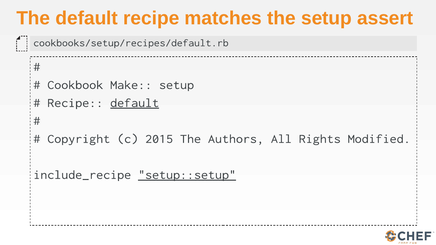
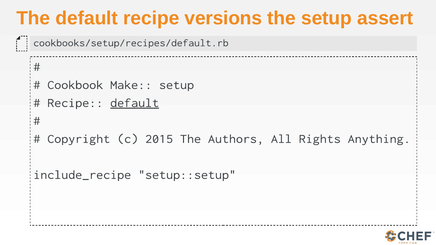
matches: matches -> versions
Modified: Modified -> Anything
setup::setup underline: present -> none
